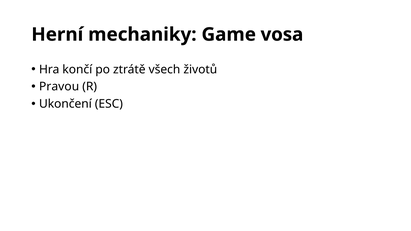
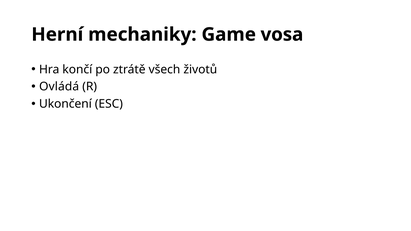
Pravou: Pravou -> Ovládá
